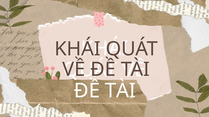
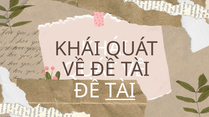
TÀI at (120, 91) underline: none -> present
